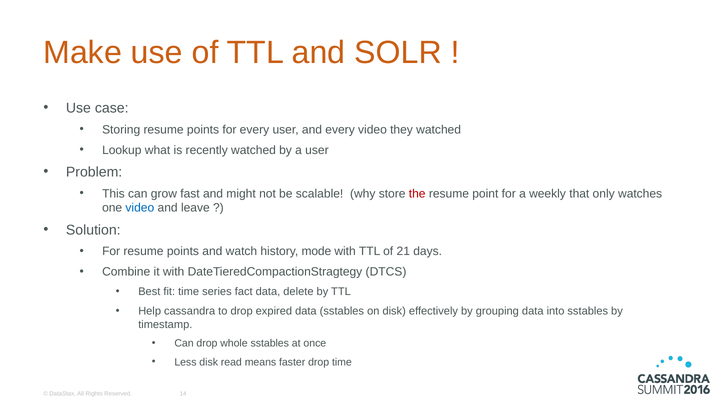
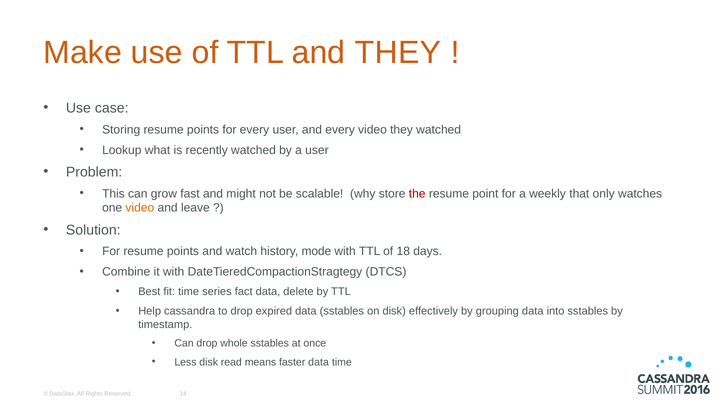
and SOLR: SOLR -> THEY
video at (140, 208) colour: blue -> orange
21: 21 -> 18
faster drop: drop -> data
